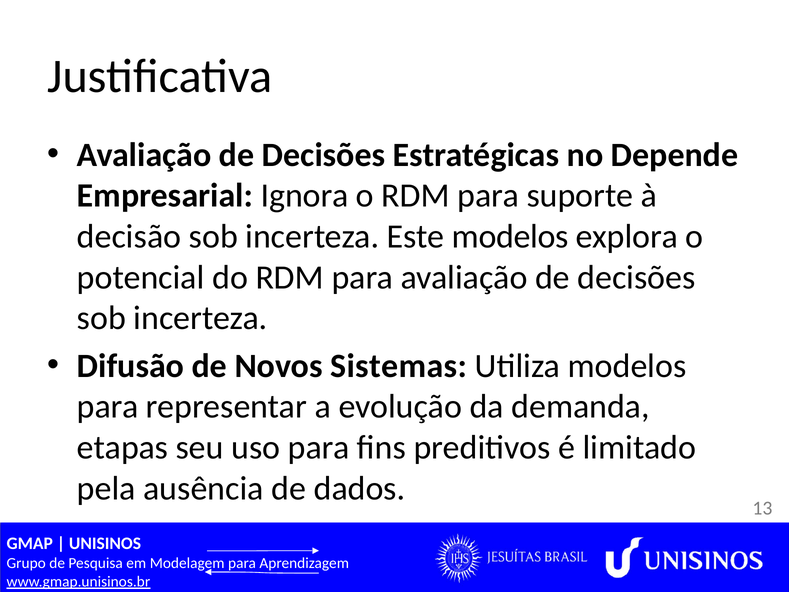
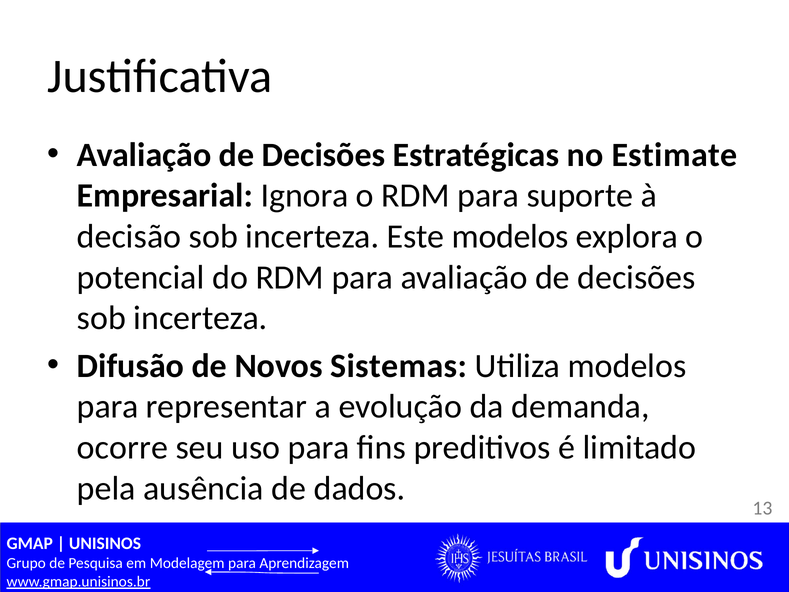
Depende: Depende -> Estimate
etapas: etapas -> ocorre
